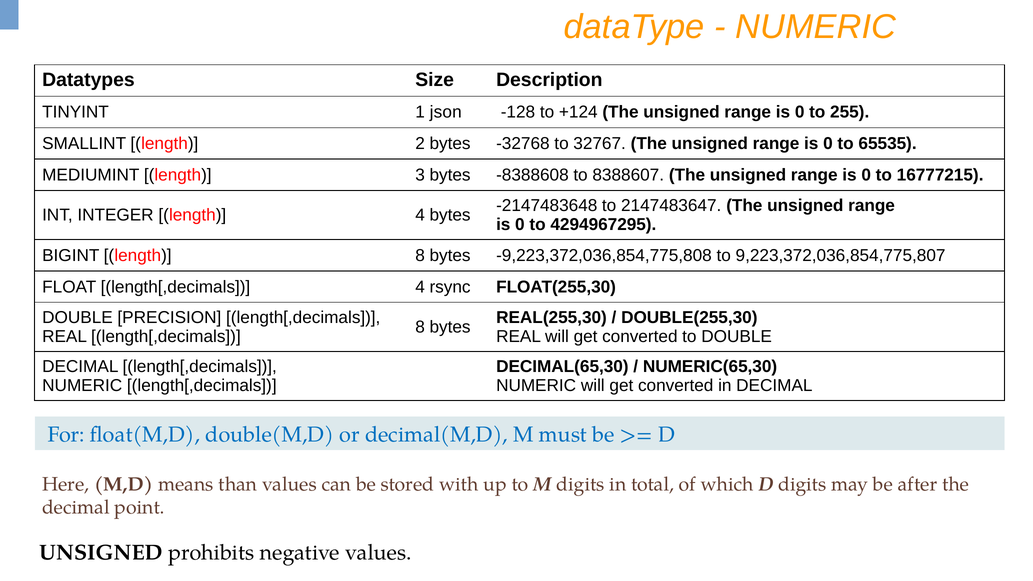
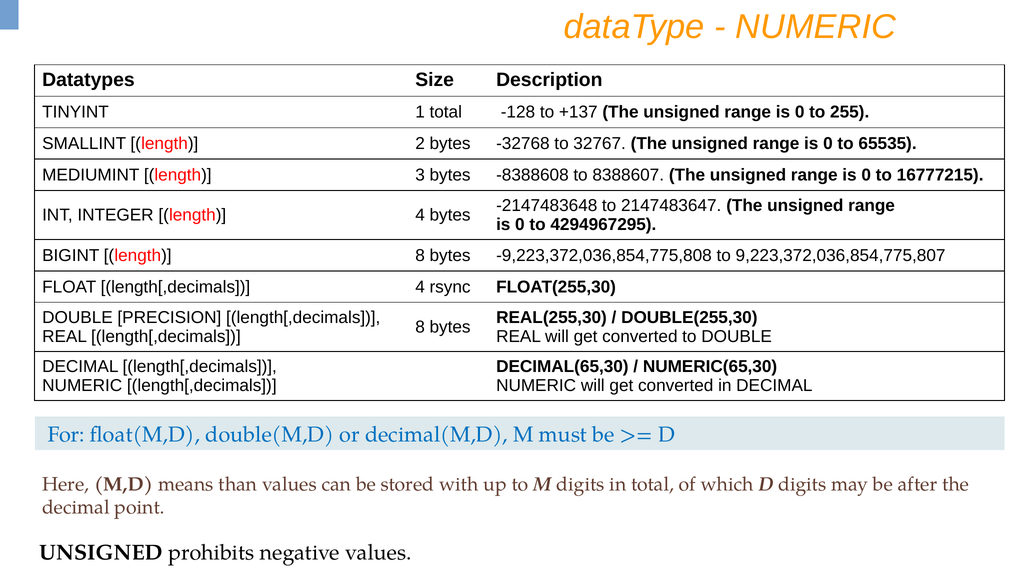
1 json: json -> total
+124: +124 -> +137
